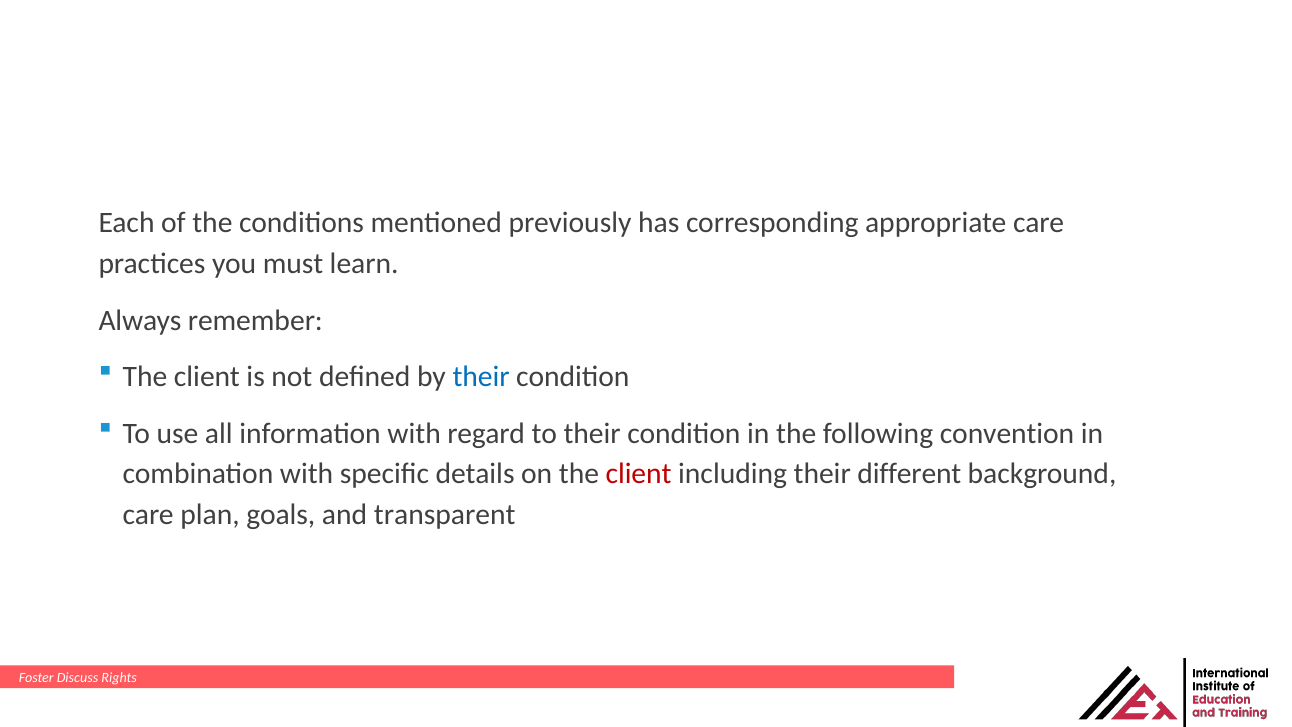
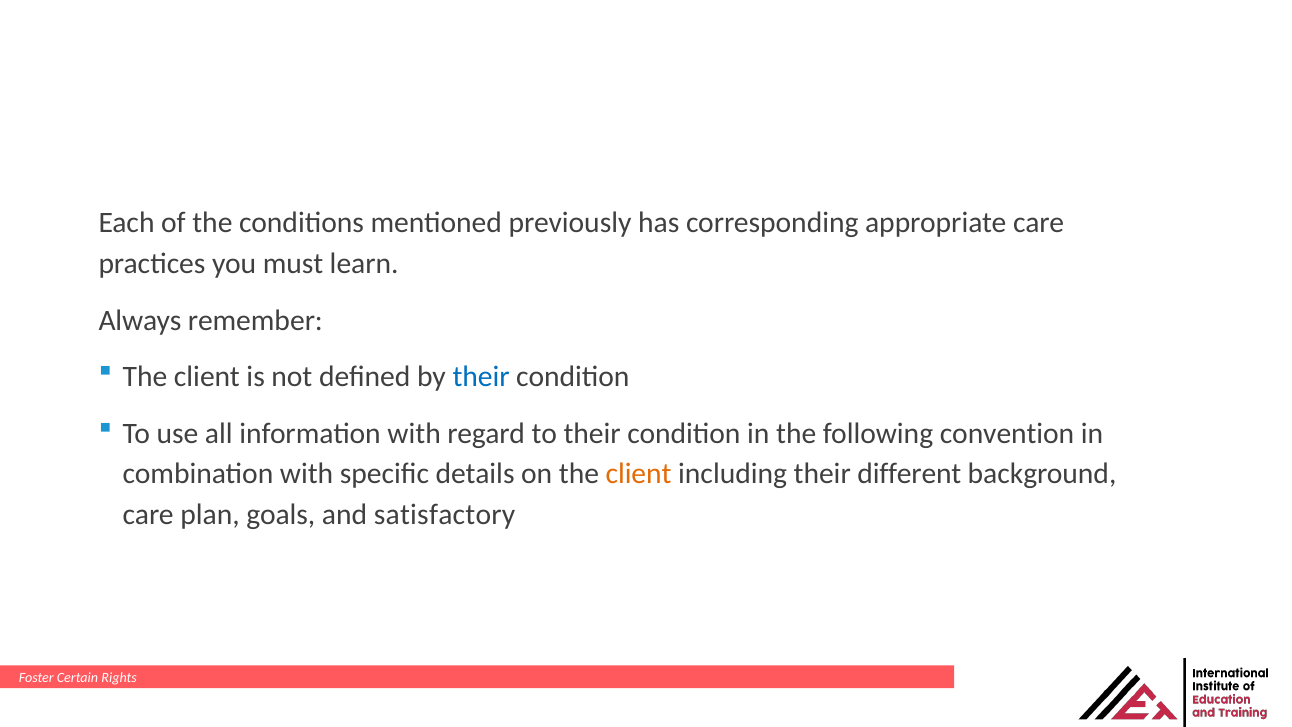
client at (639, 474) colour: red -> orange
transparent: transparent -> satisfactory
Discuss: Discuss -> Certain
